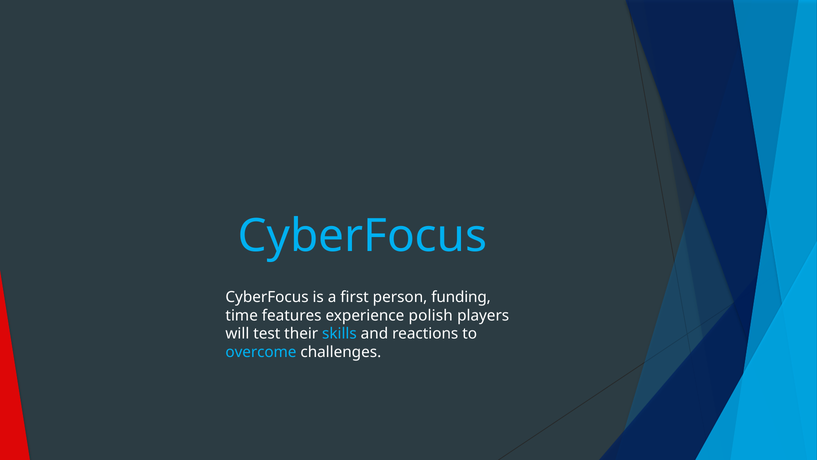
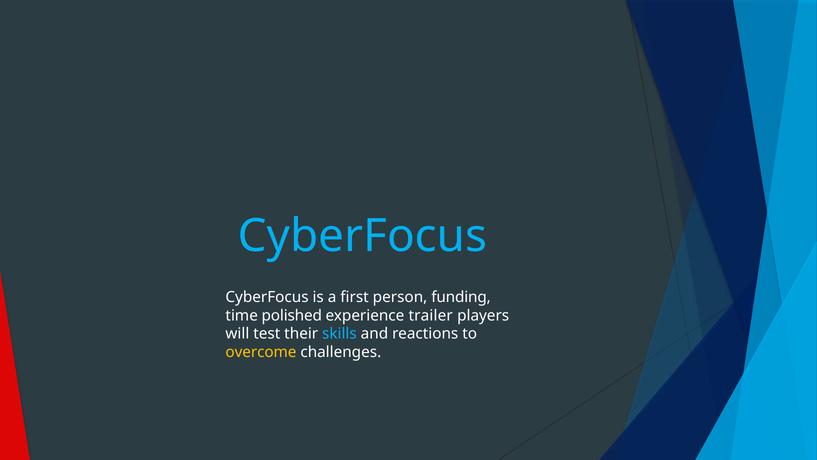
features: features -> polished
polish: polish -> trailer
overcome colour: light blue -> yellow
